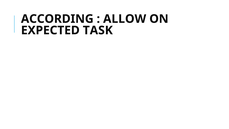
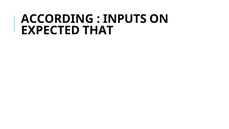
ALLOW: ALLOW -> INPUTS
TASK: TASK -> THAT
